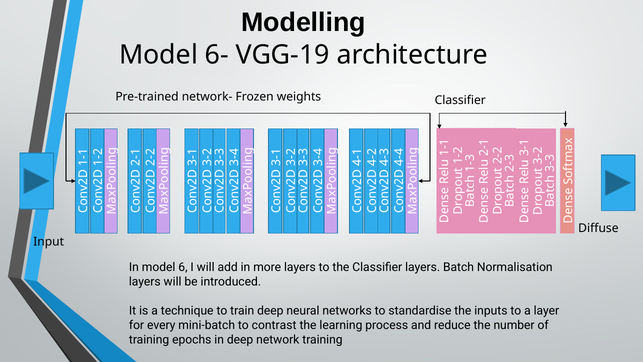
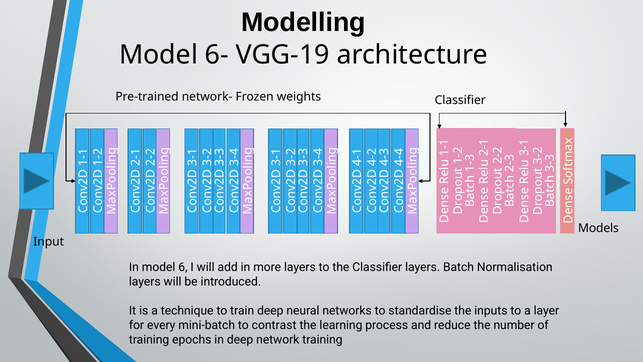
Diffuse: Diffuse -> Models
